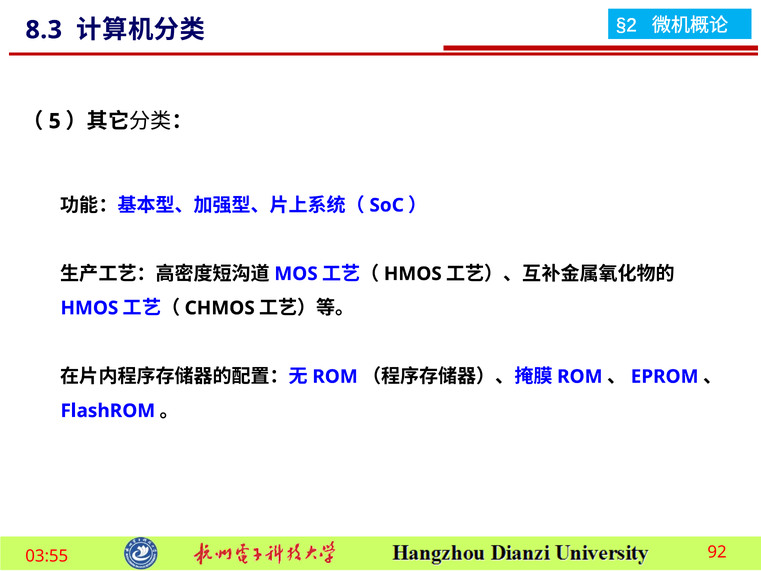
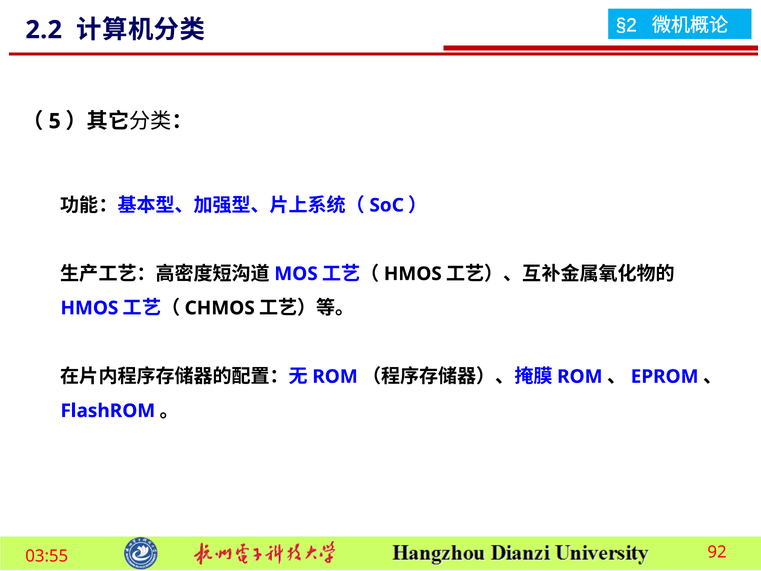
8.3: 8.3 -> 2.2
